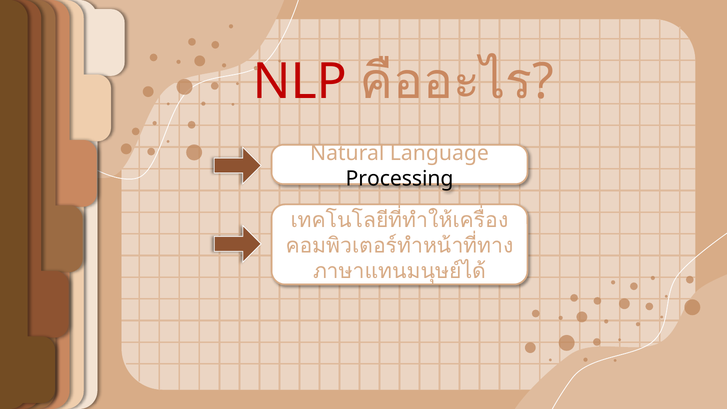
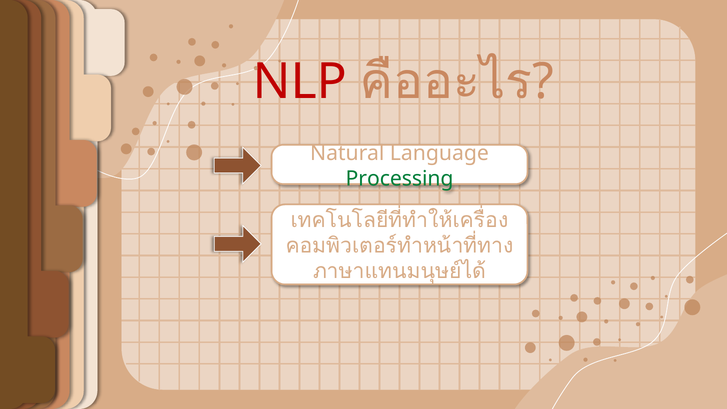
Processing colour: black -> green
